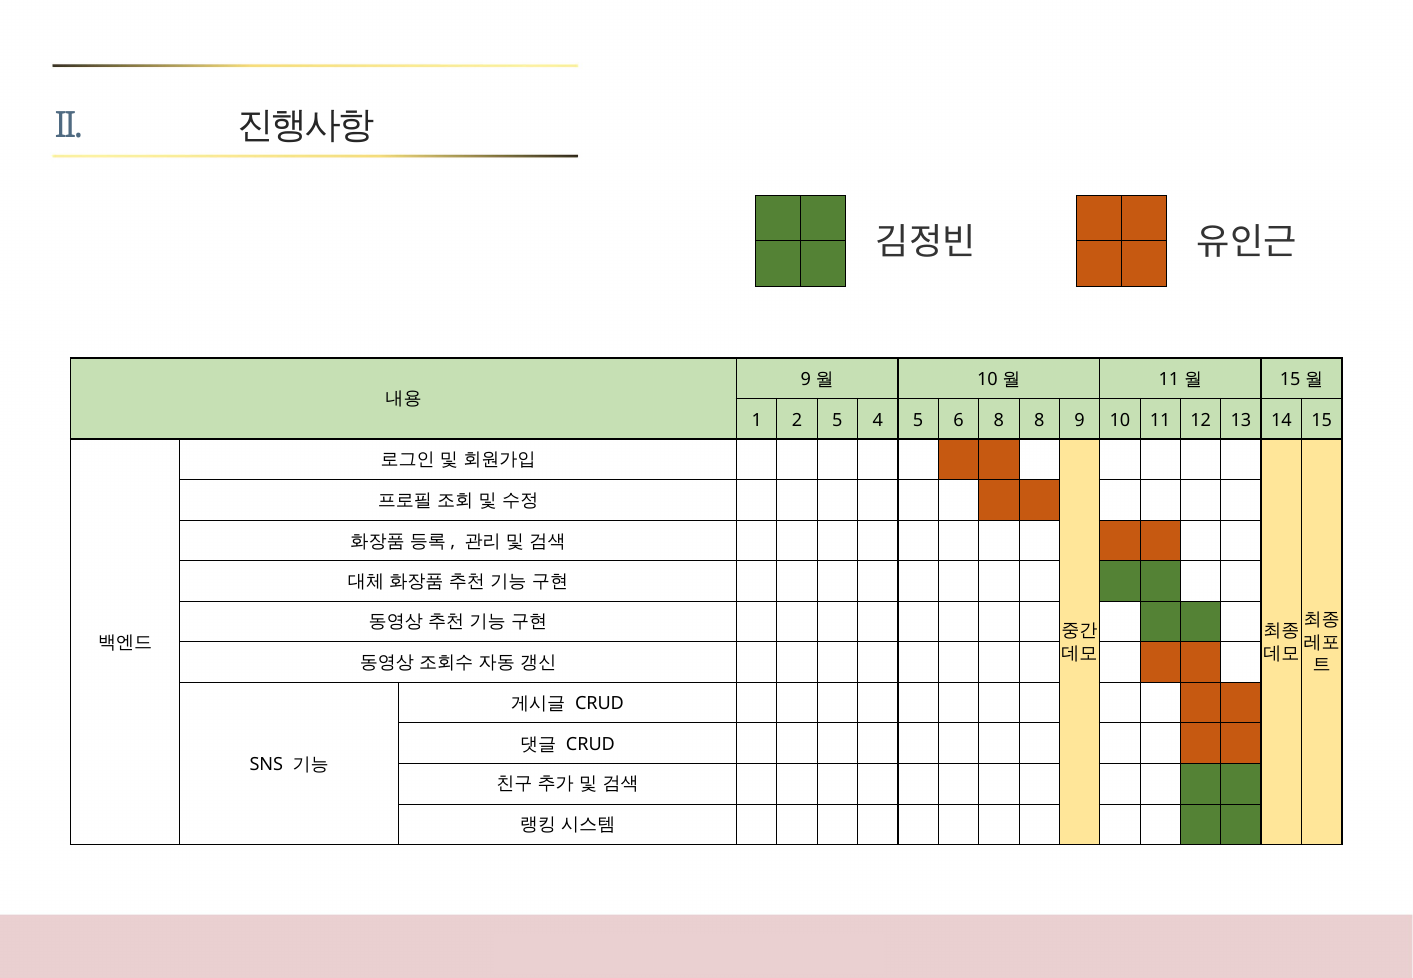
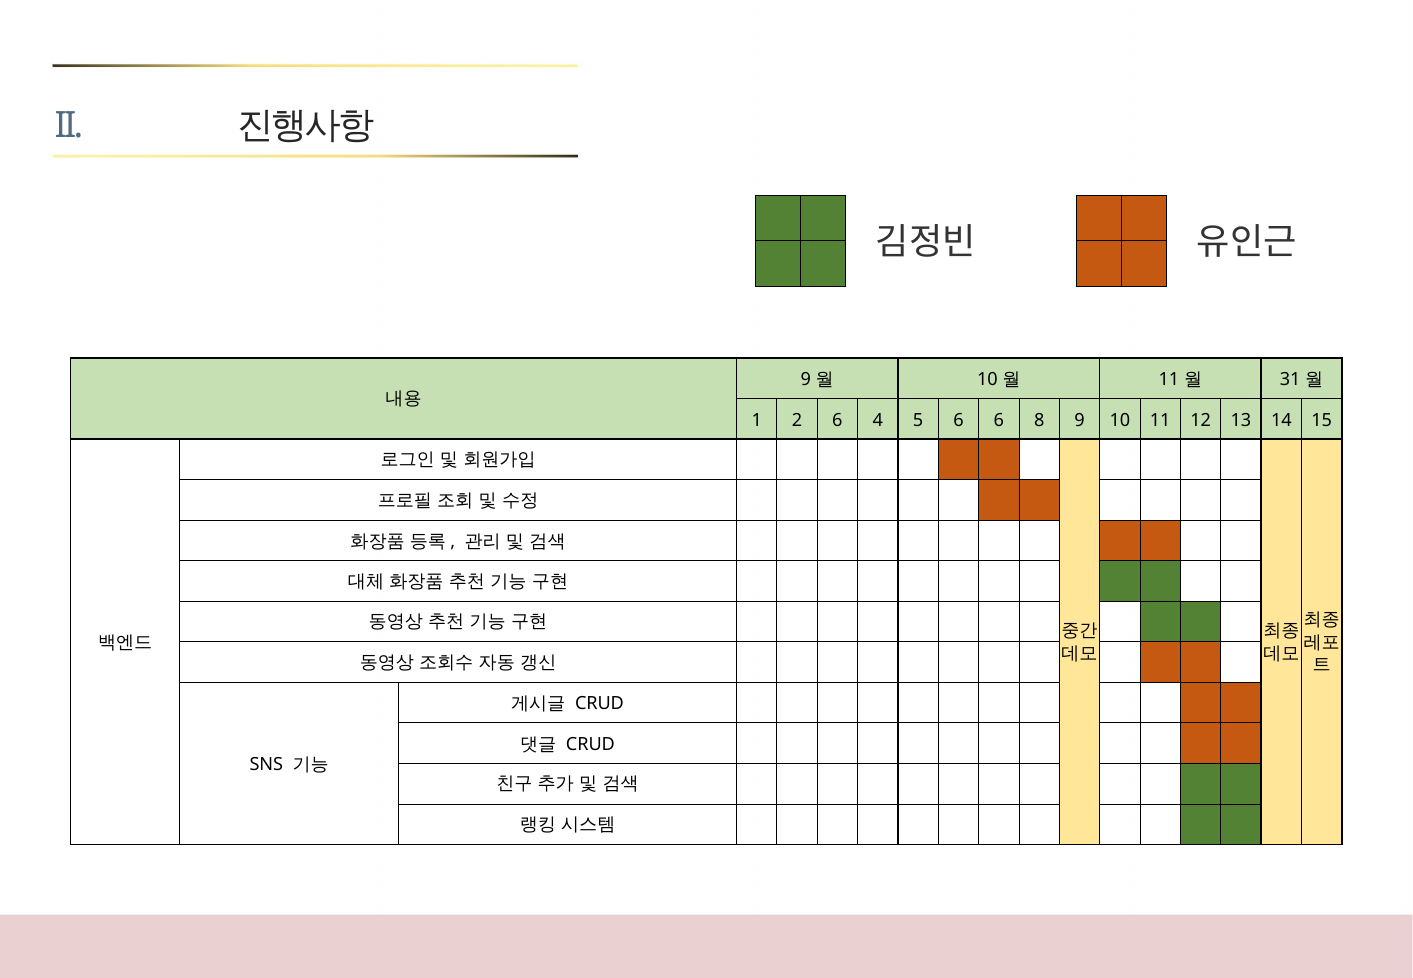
15 at (1290, 380): 15 -> 31
2 5: 5 -> 6
6 8: 8 -> 6
